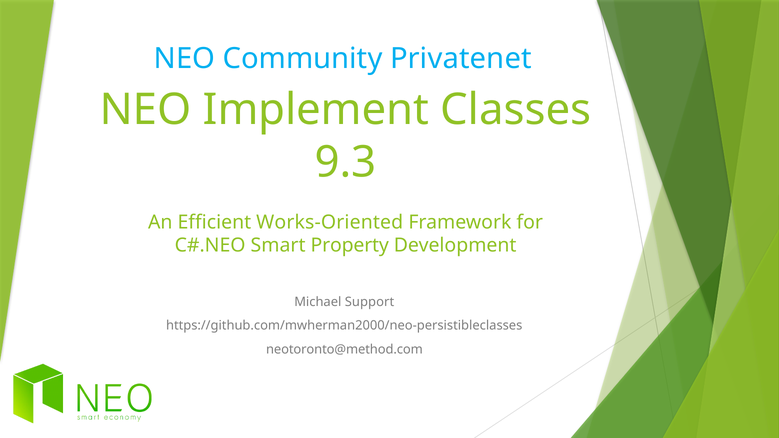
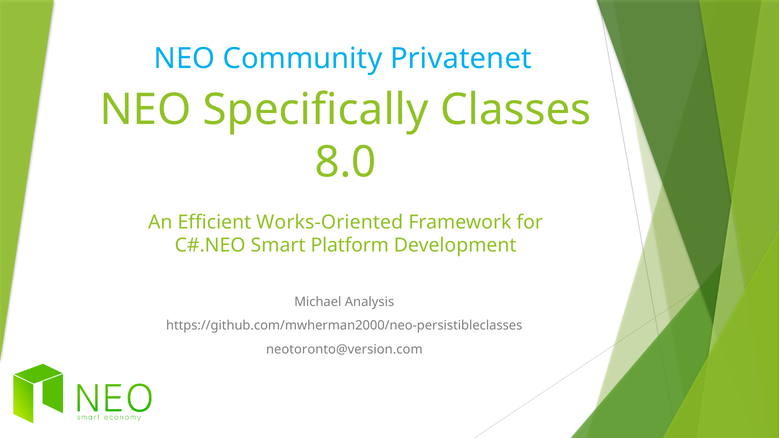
Implement: Implement -> Specifically
9.3: 9.3 -> 8.0
Property: Property -> Platform
Support: Support -> Analysis
neotoronto@method.com: neotoronto@method.com -> neotoronto@version.com
